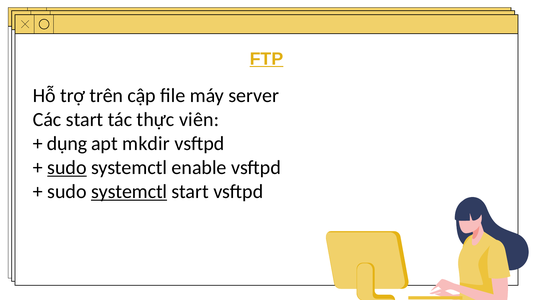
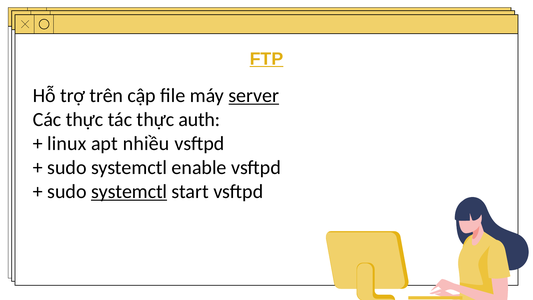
server underline: none -> present
Các start: start -> thực
viên: viên -> auth
dụng: dụng -> linux
mkdir: mkdir -> nhiều
sudo at (67, 167) underline: present -> none
